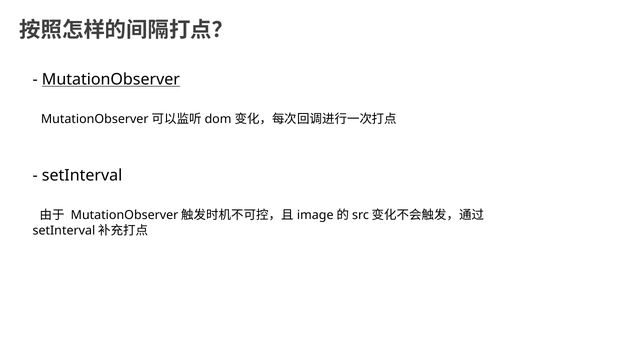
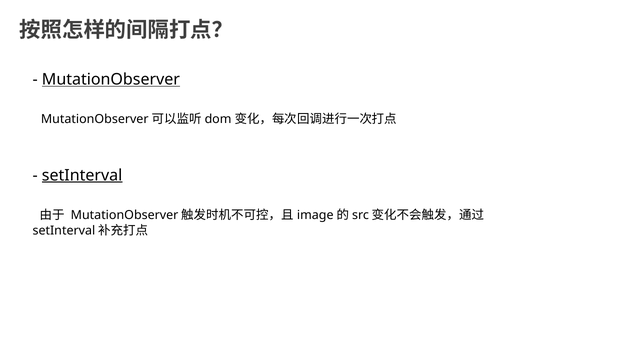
setInterval at (82, 176) underline: none -> present
